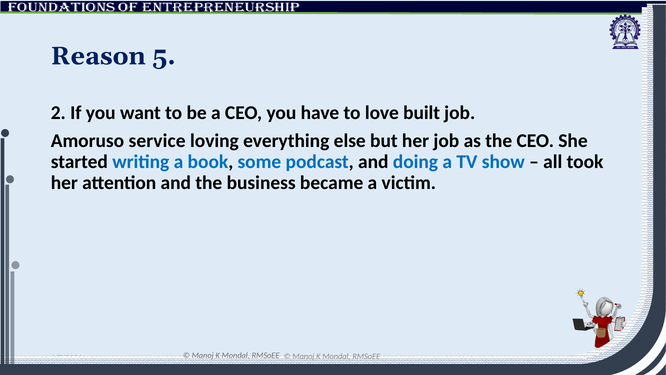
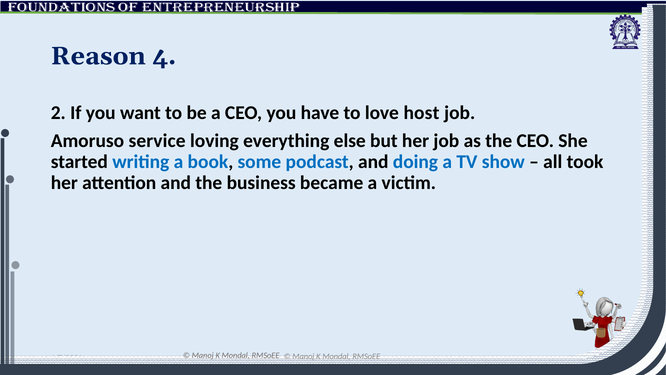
5: 5 -> 4
built: built -> host
